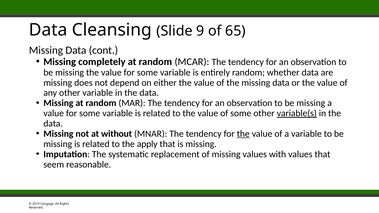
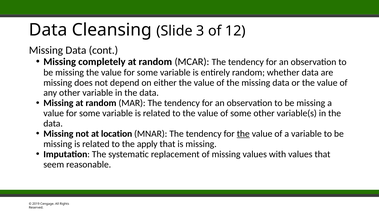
9: 9 -> 3
65: 65 -> 12
variable(s underline: present -> none
without: without -> location
